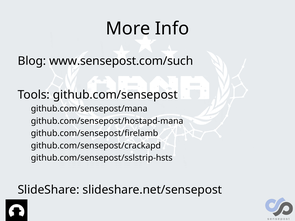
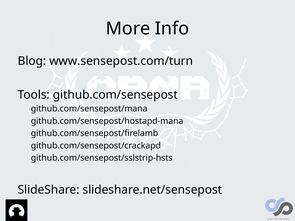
www.sensepost.com/such: www.sensepost.com/such -> www.sensepost.com/turn
